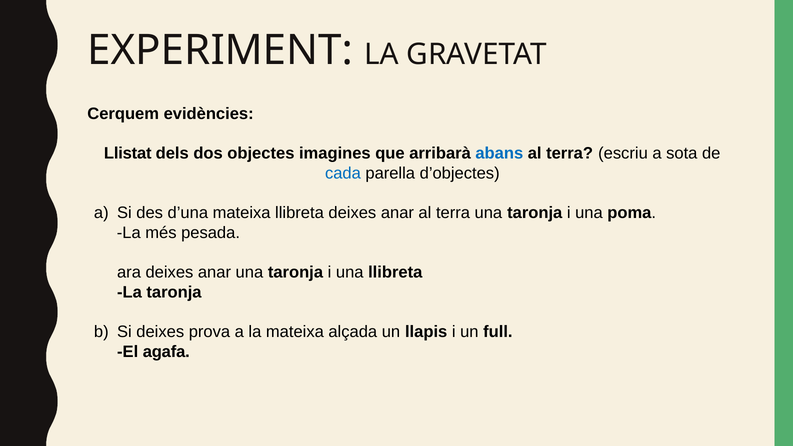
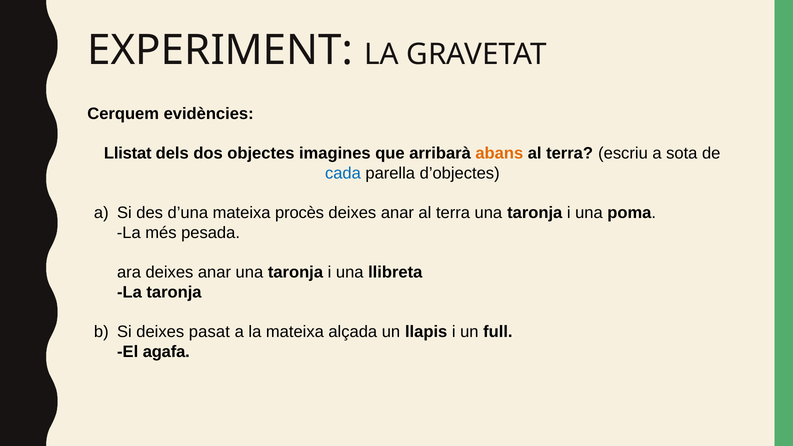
abans colour: blue -> orange
mateixa llibreta: llibreta -> procès
prova: prova -> pasat
